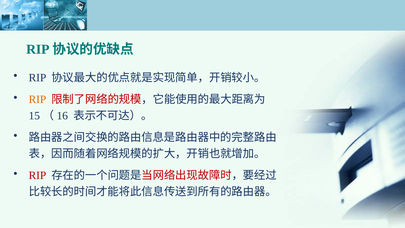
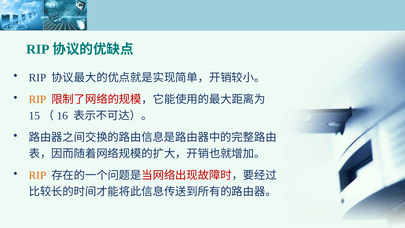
RIP at (37, 175) colour: red -> orange
